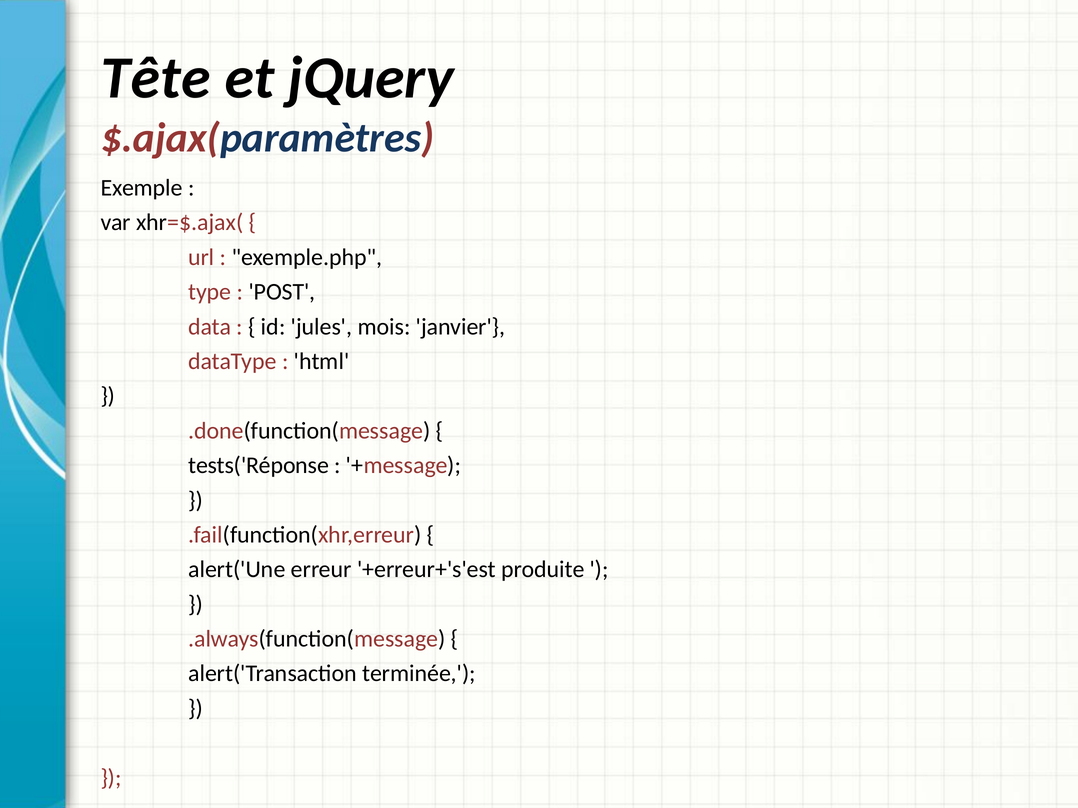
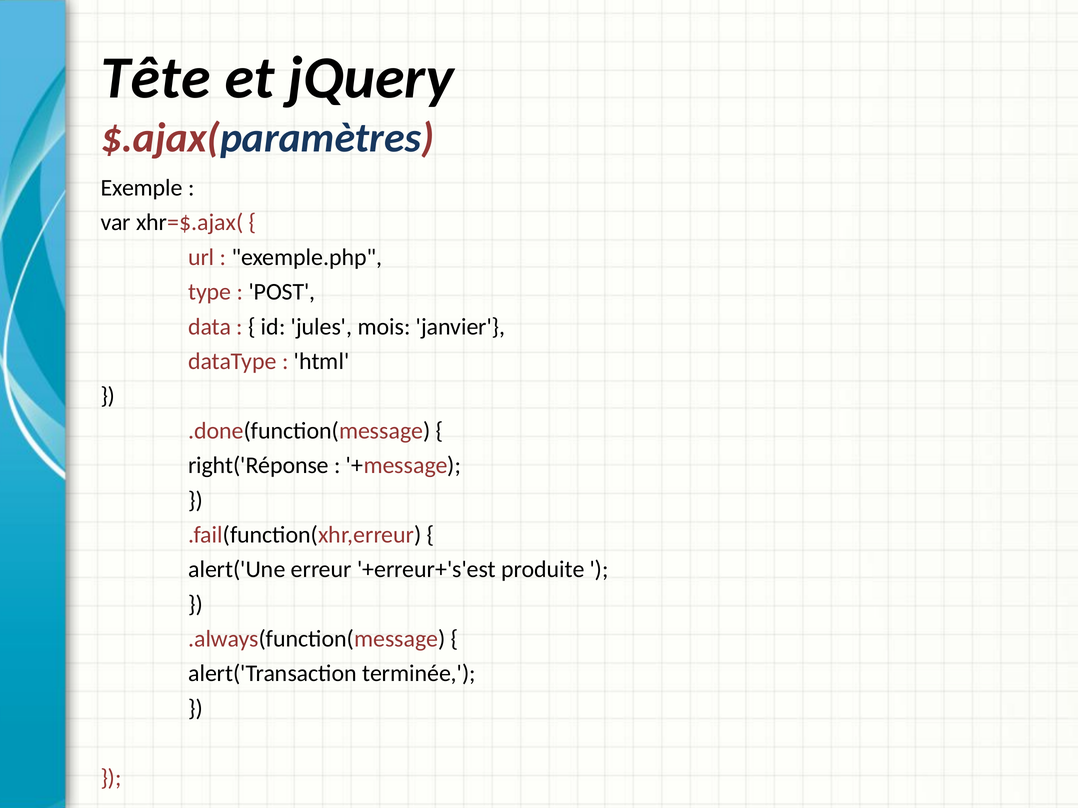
tests('Réponse: tests('Réponse -> right('Réponse
